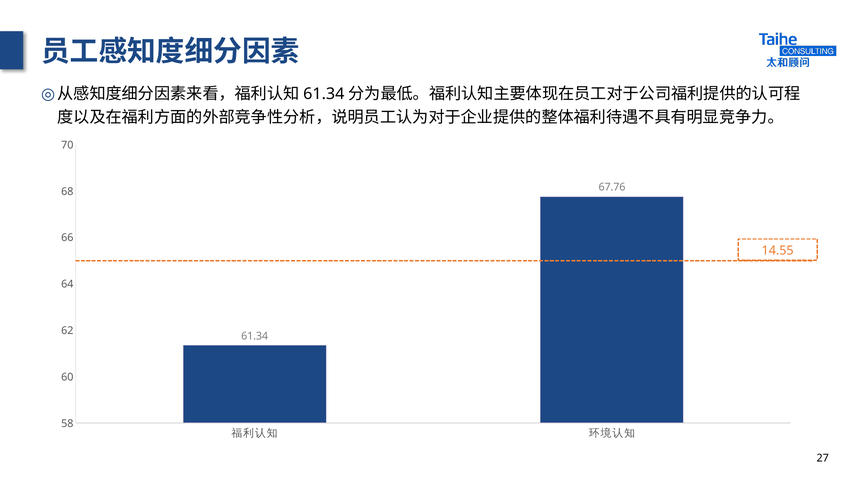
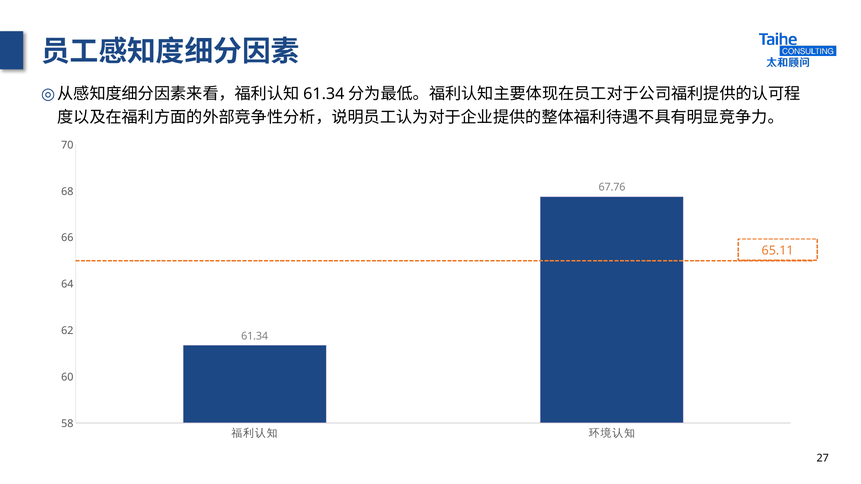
14.55: 14.55 -> 65.11
